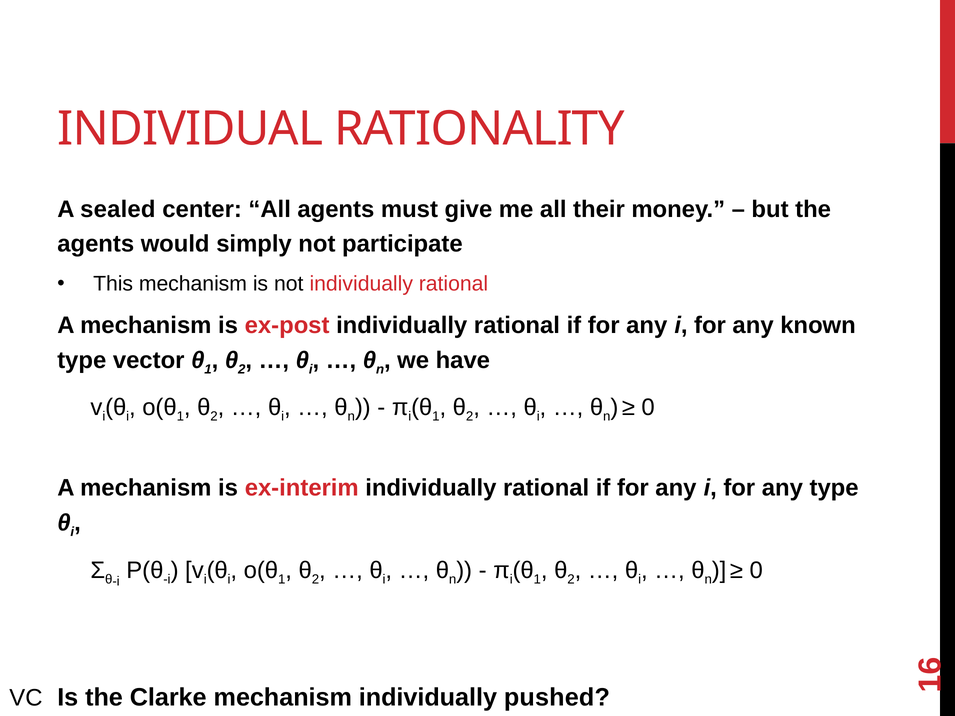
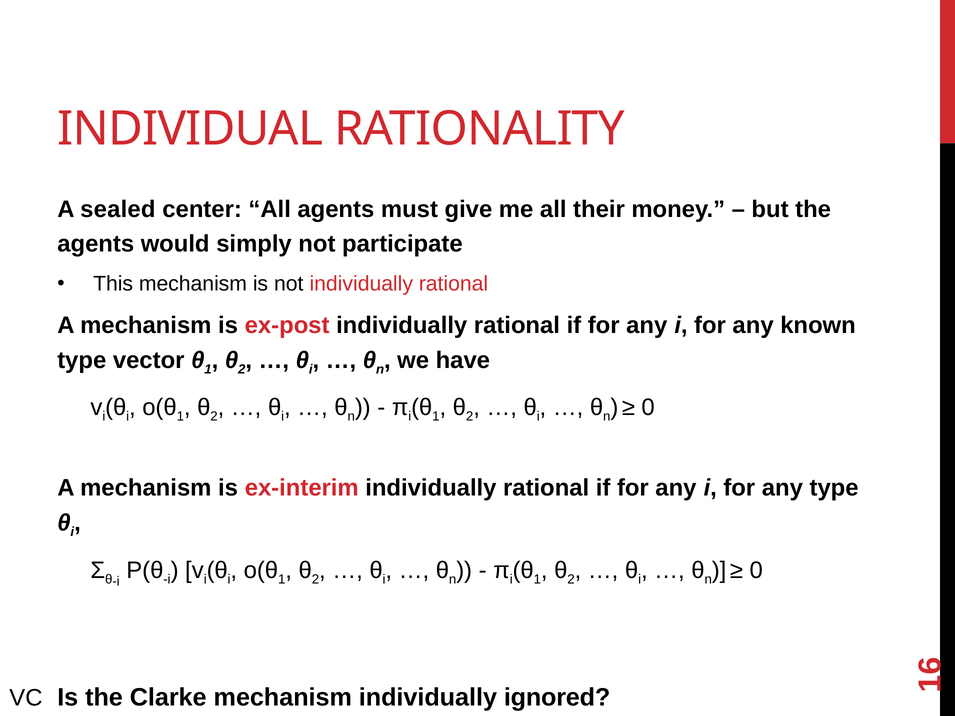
pushed: pushed -> ignored
